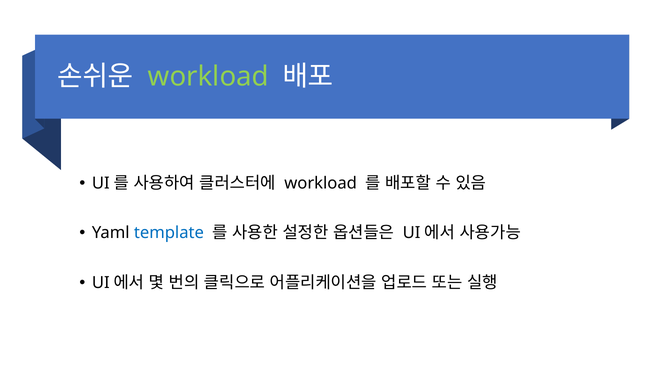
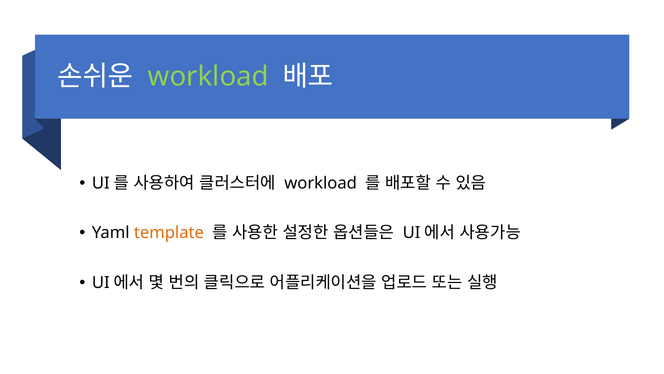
template colour: blue -> orange
